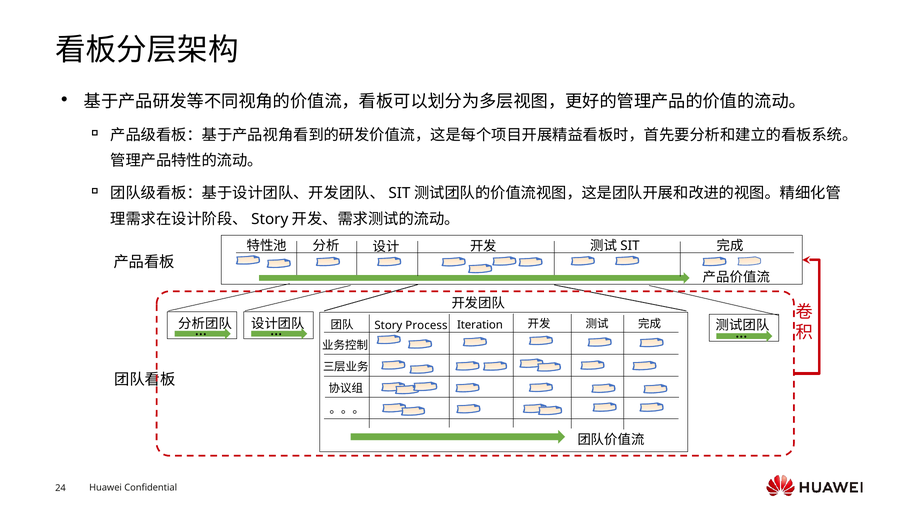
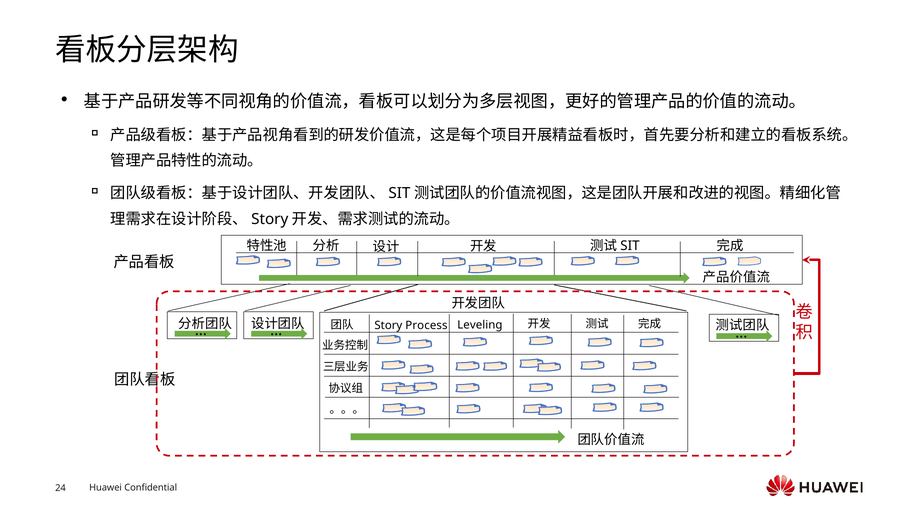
Iteration: Iteration -> Leveling
